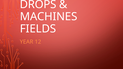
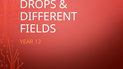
MACHINES: MACHINES -> DIFFERENT
